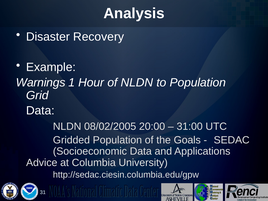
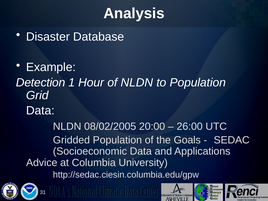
Recovery: Recovery -> Database
Warnings: Warnings -> Detection
31:00: 31:00 -> 26:00
